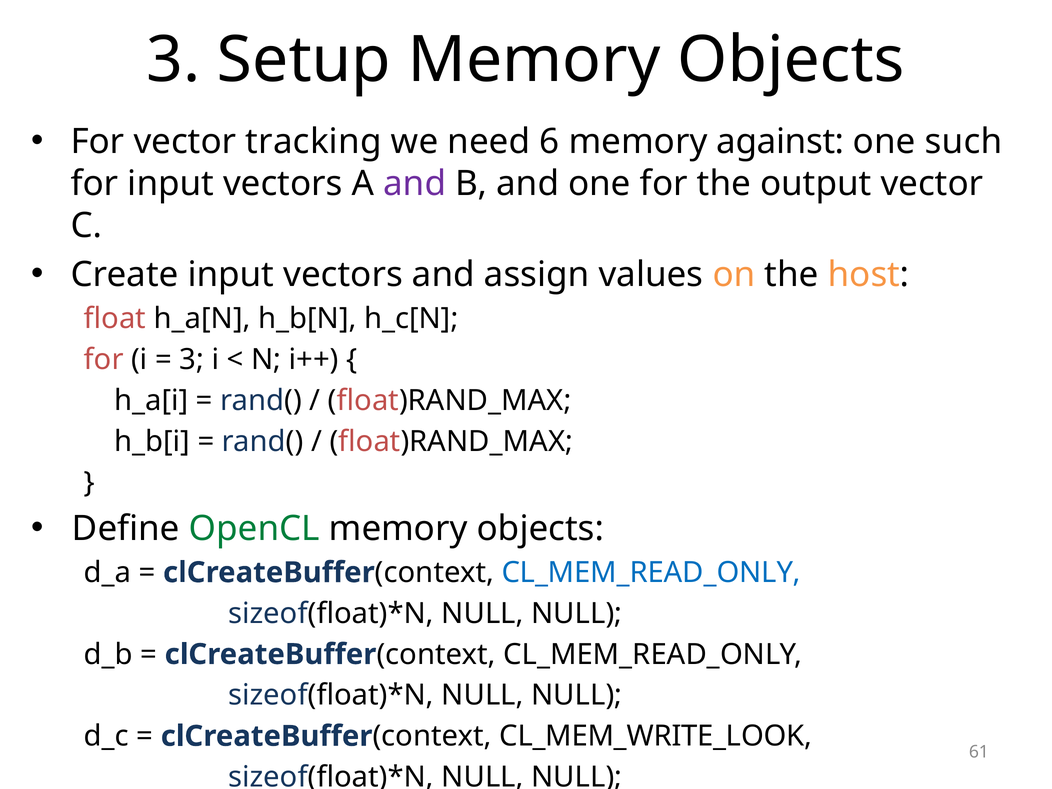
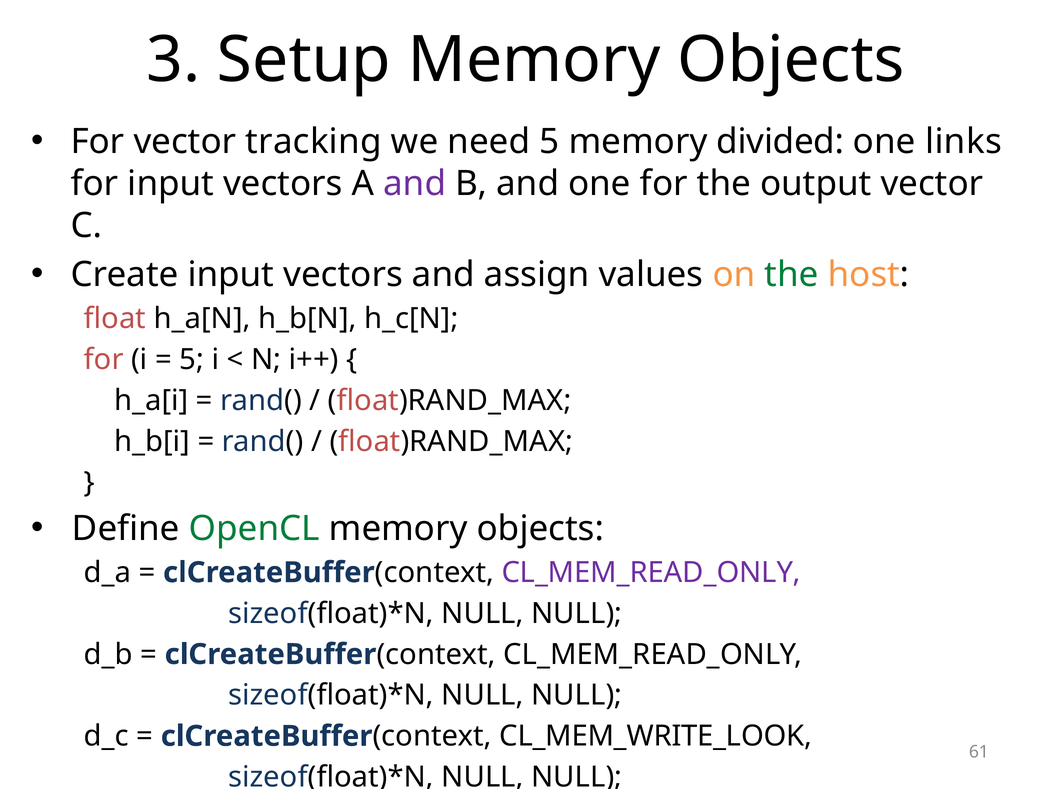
need 6: 6 -> 5
against: against -> divided
such: such -> links
the at (792, 275) colour: black -> green
3 at (192, 360): 3 -> 5
CL_MEM_READ_ONLY at (651, 573) colour: blue -> purple
